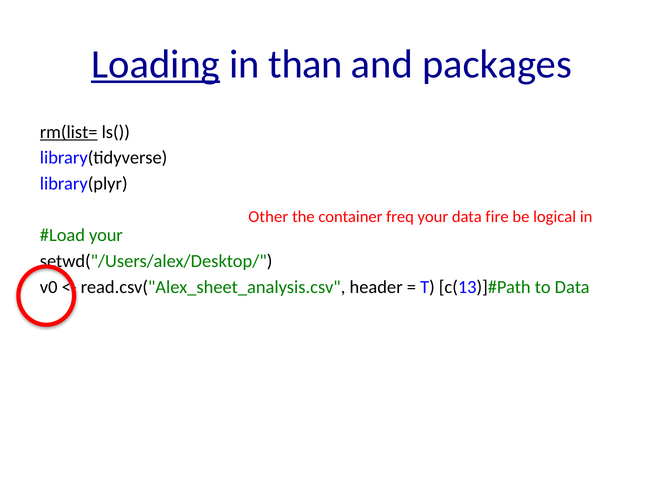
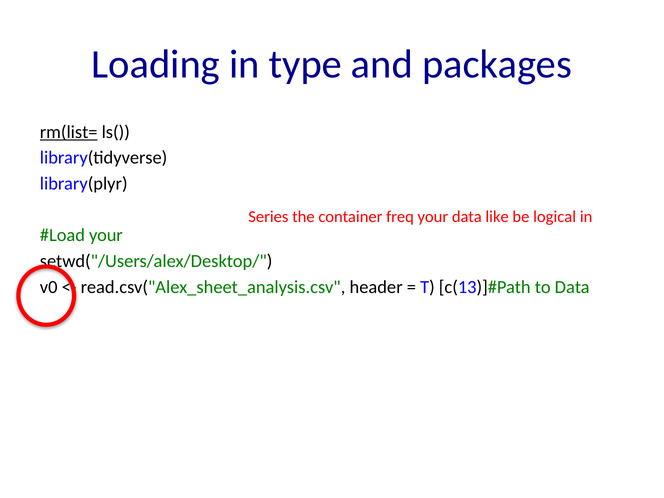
Loading underline: present -> none
than: than -> type
Other: Other -> Series
fire: fire -> like
